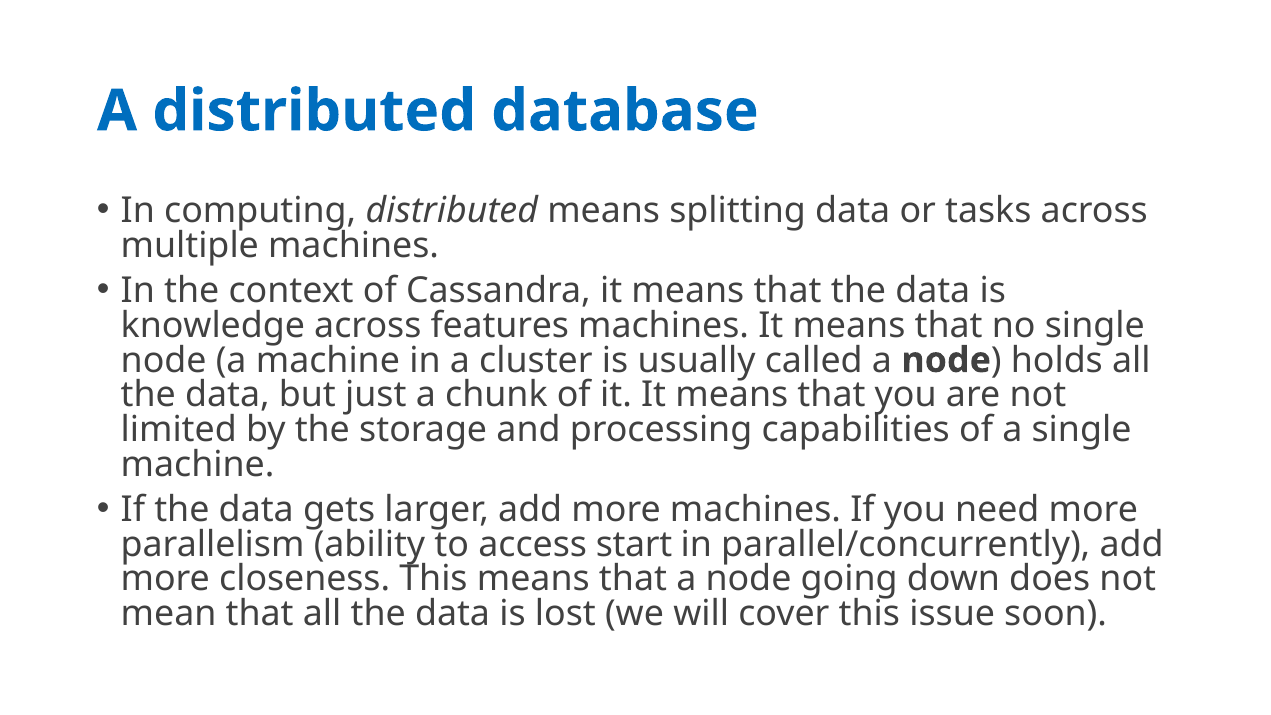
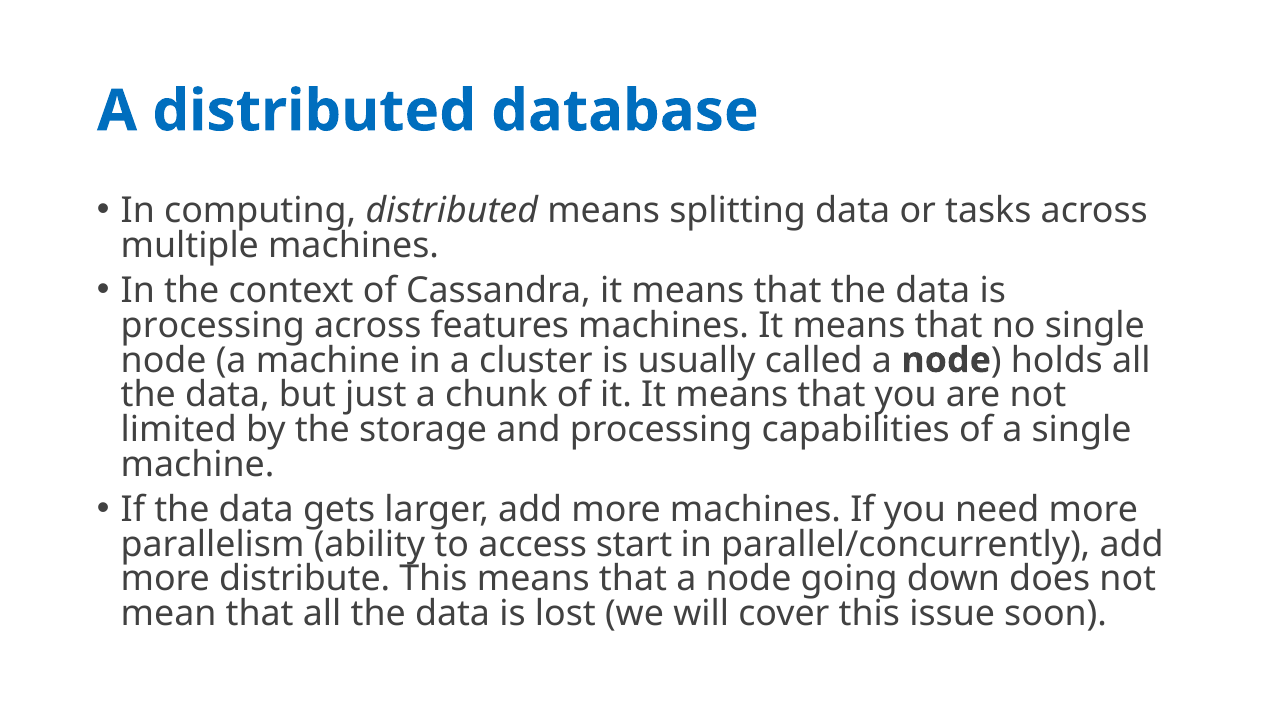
knowledge at (213, 325): knowledge -> processing
closeness: closeness -> distribute
